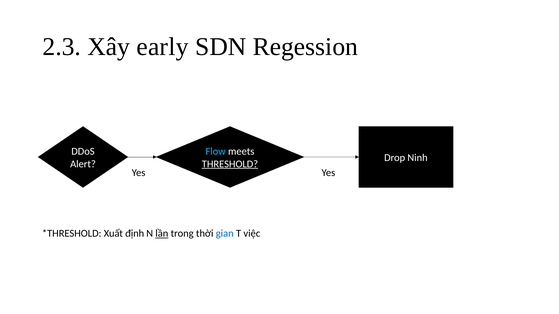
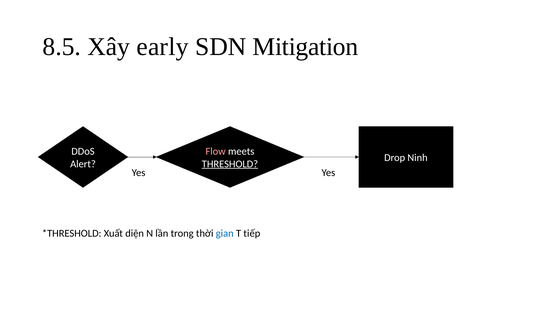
2.3: 2.3 -> 8.5
Regession: Regession -> Mitigation
Flow colour: light blue -> pink
định: định -> diện
lần underline: present -> none
việc: việc -> tiếp
